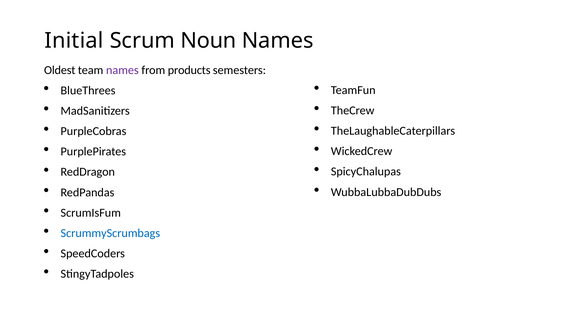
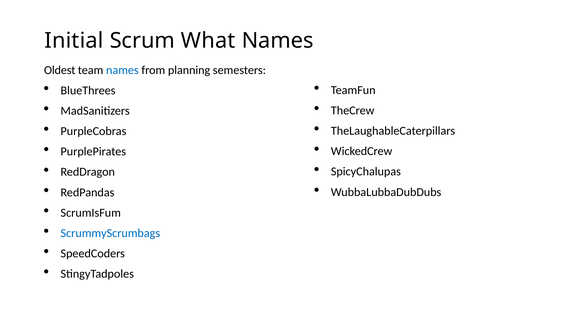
Noun: Noun -> What
names at (122, 70) colour: purple -> blue
products: products -> planning
